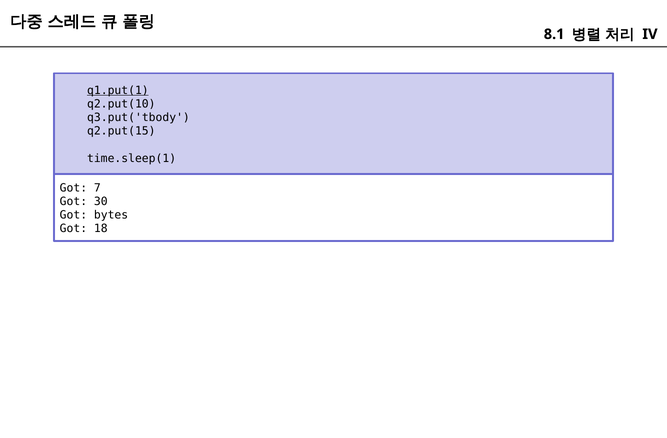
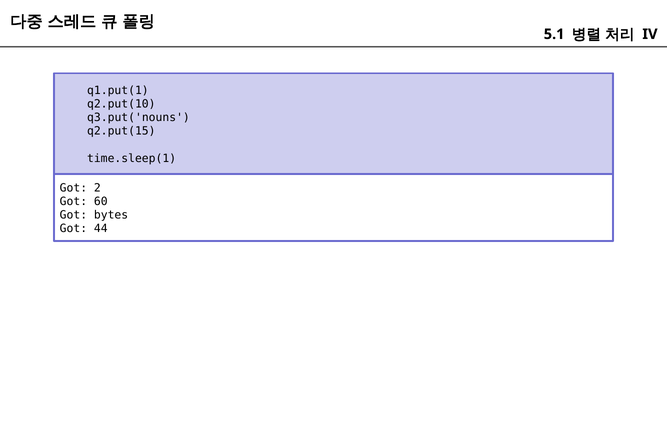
8.1: 8.1 -> 5.1
q1.put(1 underline: present -> none
q3.put('tbody: q3.put('tbody -> q3.put('nouns
7: 7 -> 2
30: 30 -> 60
18: 18 -> 44
